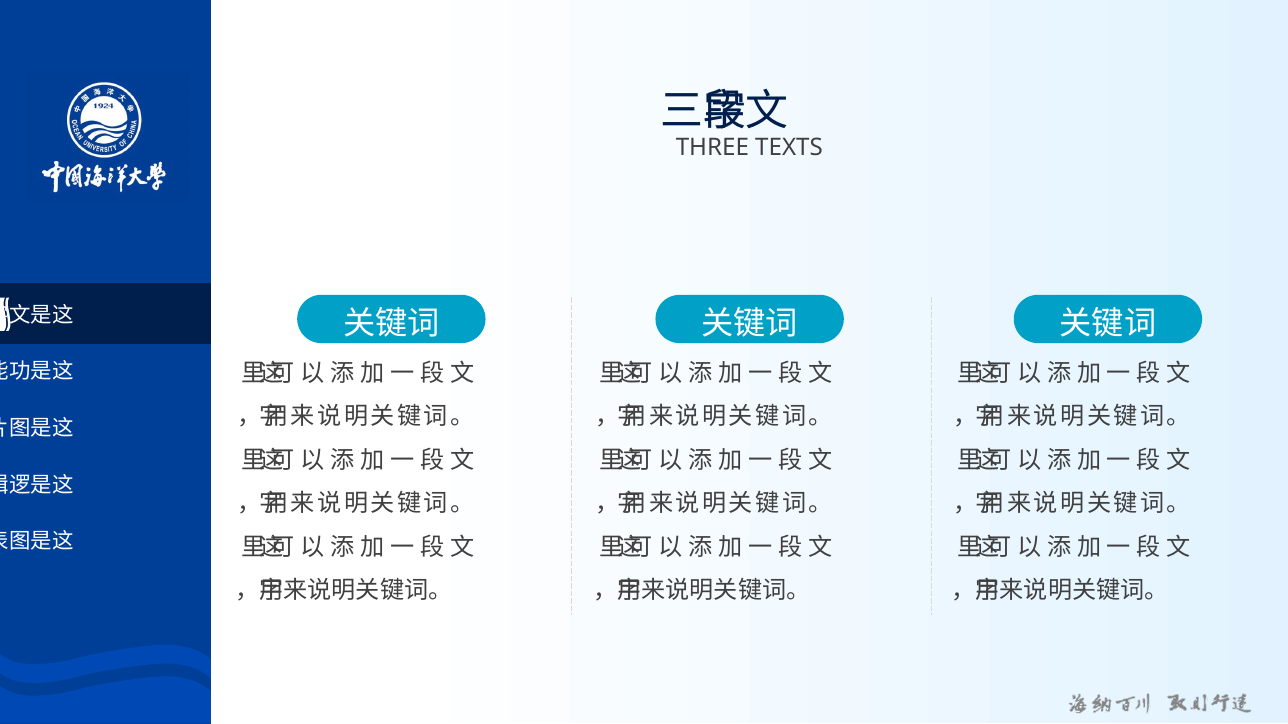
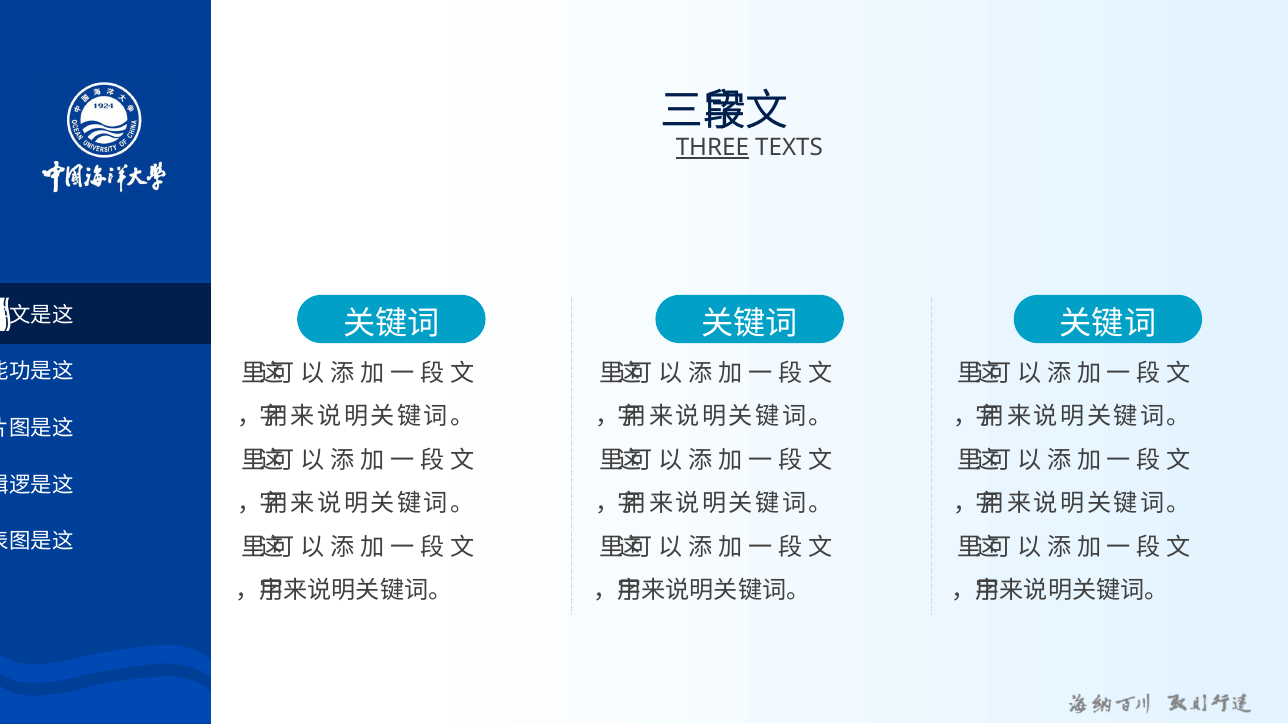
THREE underline: none -> present
